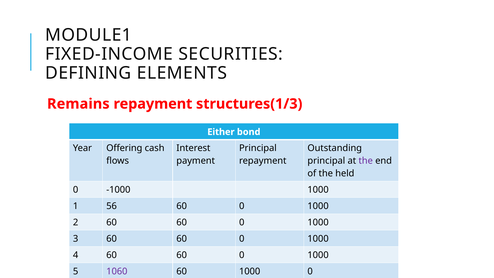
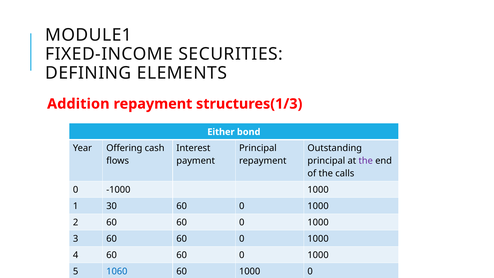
Remains: Remains -> Addition
held: held -> calls
56: 56 -> 30
1060 colour: purple -> blue
